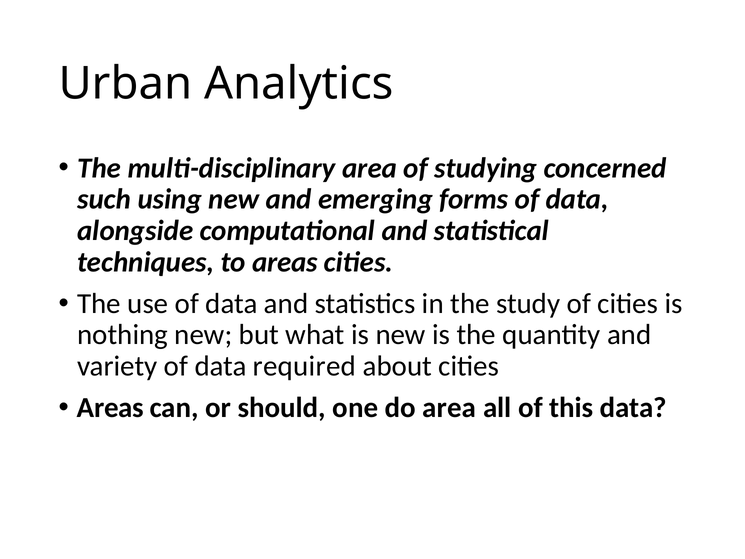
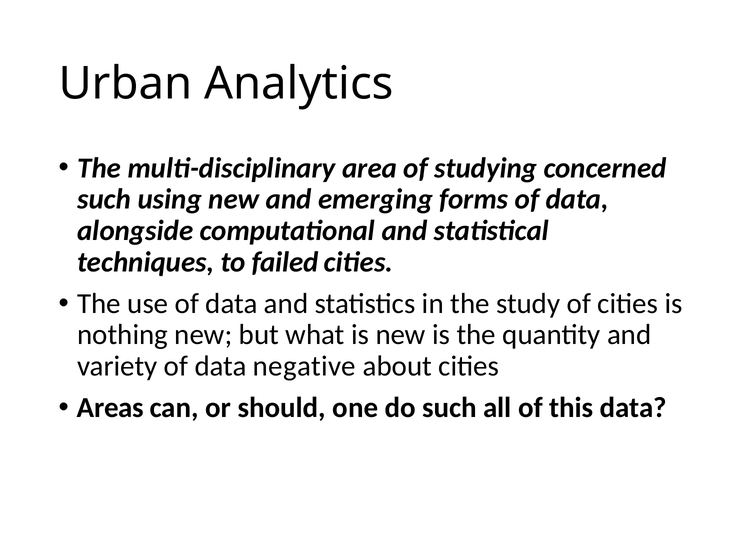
to areas: areas -> failed
required: required -> negative
do area: area -> such
